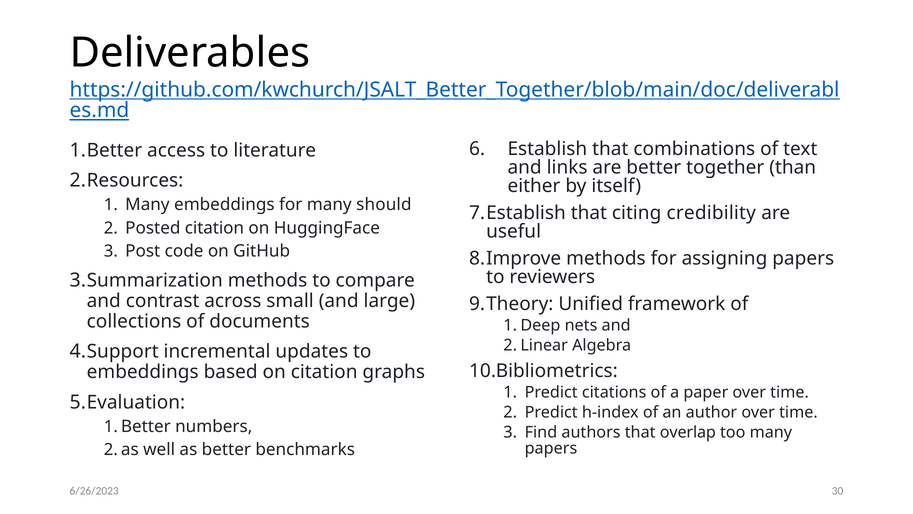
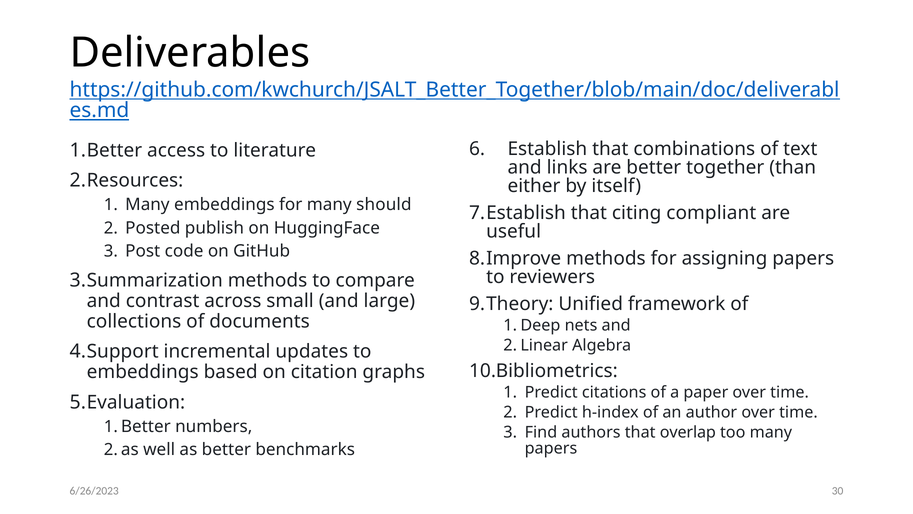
credibility: credibility -> compliant
Posted citation: citation -> publish
